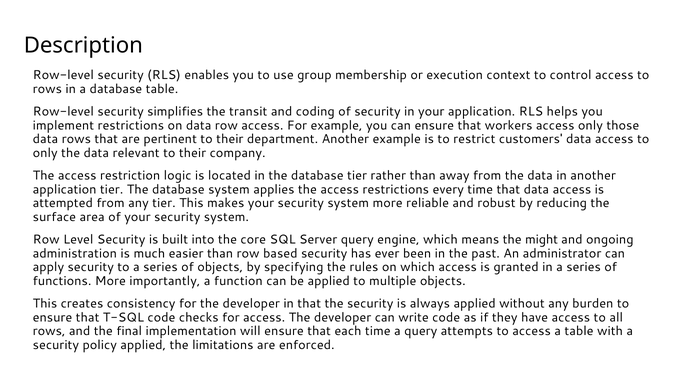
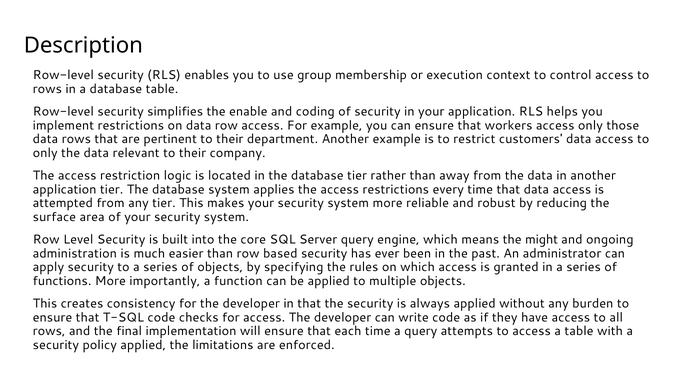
transit: transit -> enable
